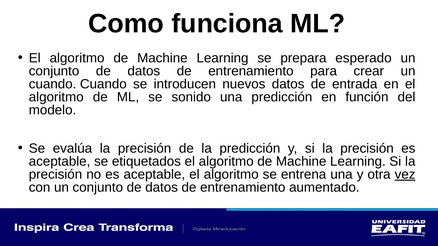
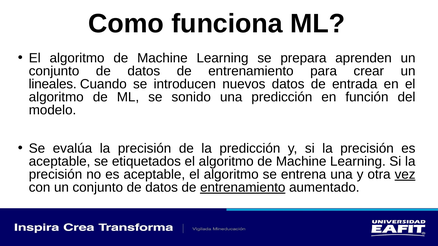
esperado: esperado -> aprenden
cuando at (53, 84): cuando -> lineales
entrenamiento at (243, 188) underline: none -> present
